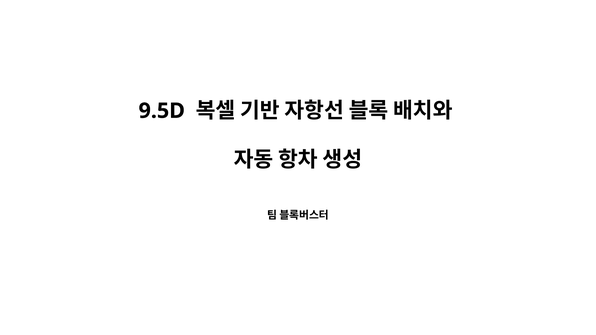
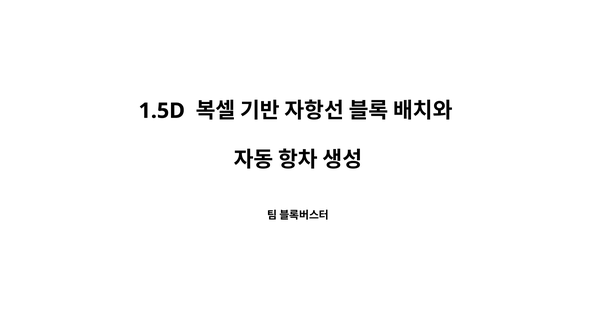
9.5D: 9.5D -> 1.5D
